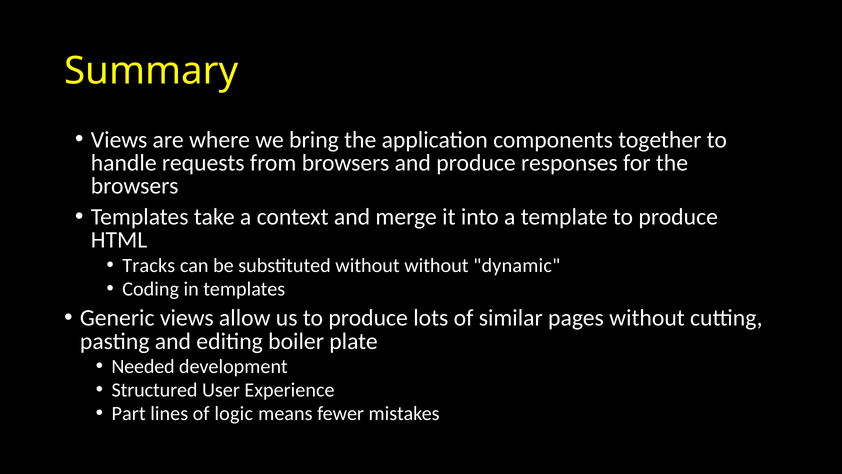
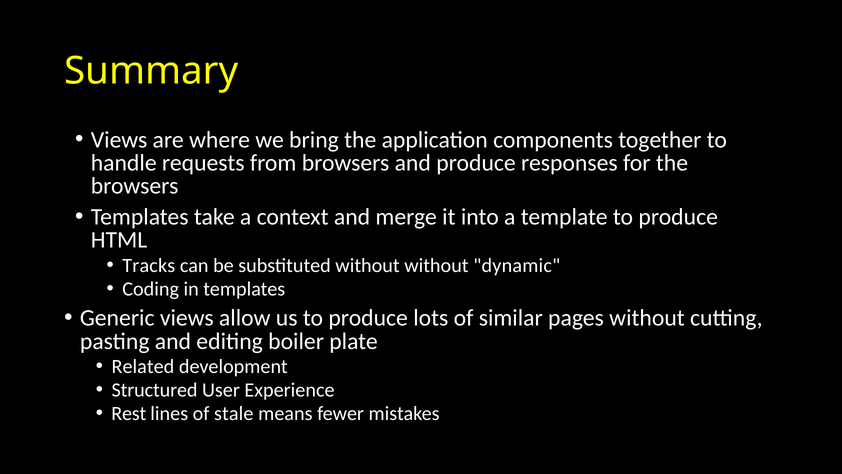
Needed: Needed -> Related
Part: Part -> Rest
logic: logic -> stale
